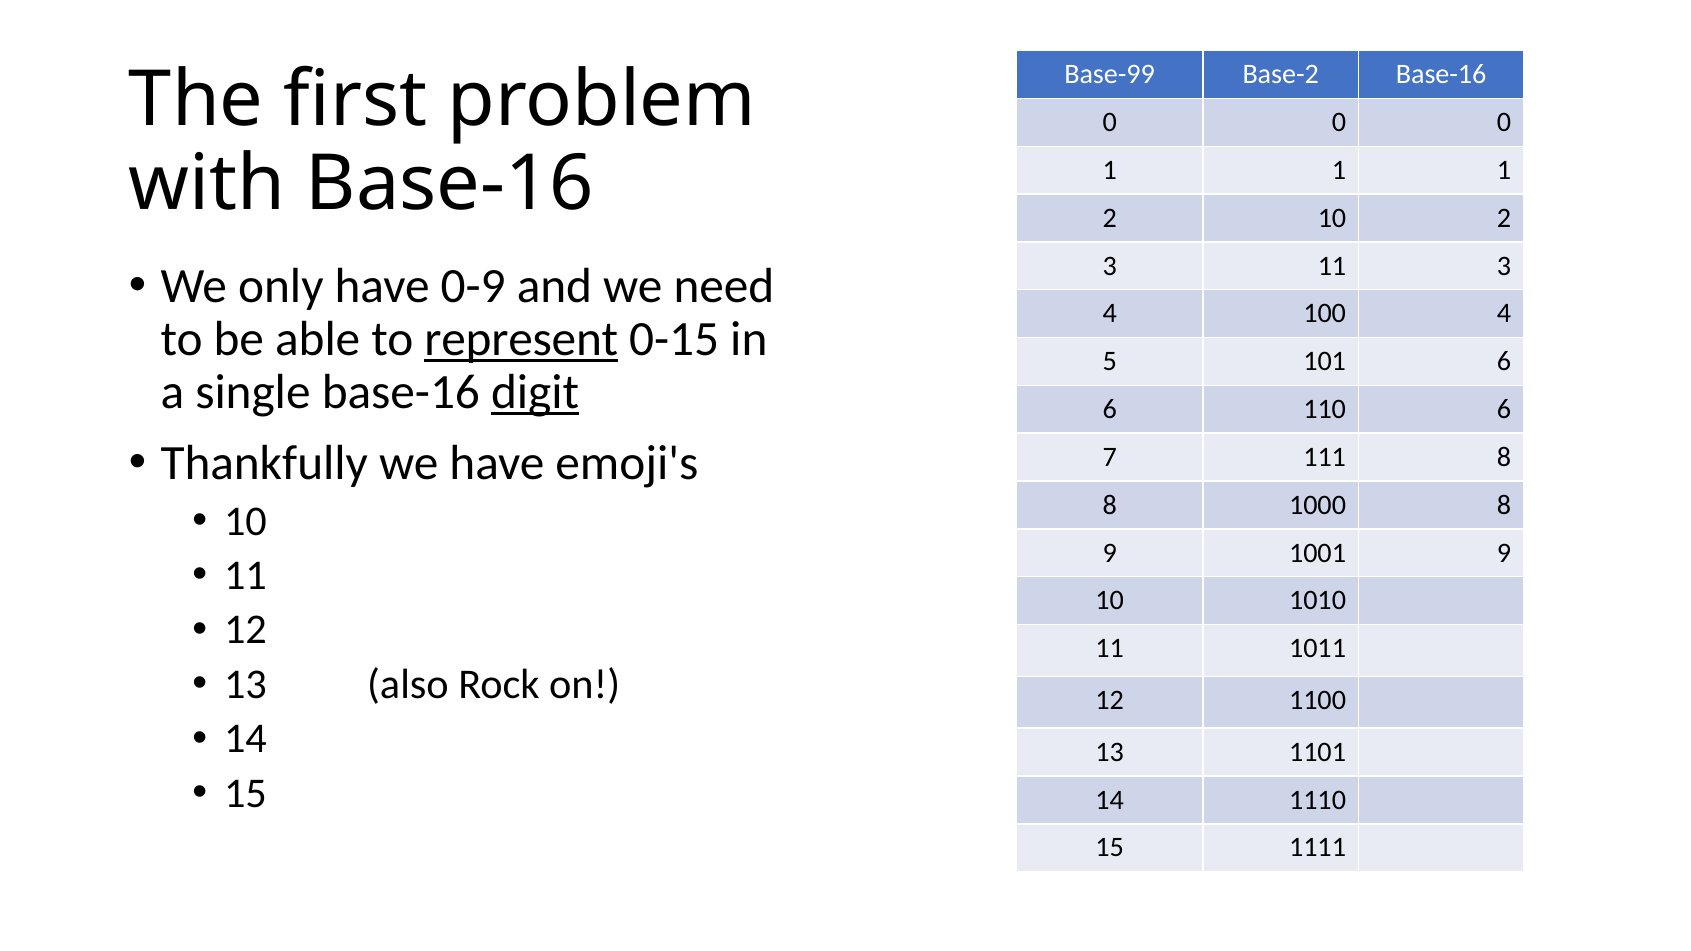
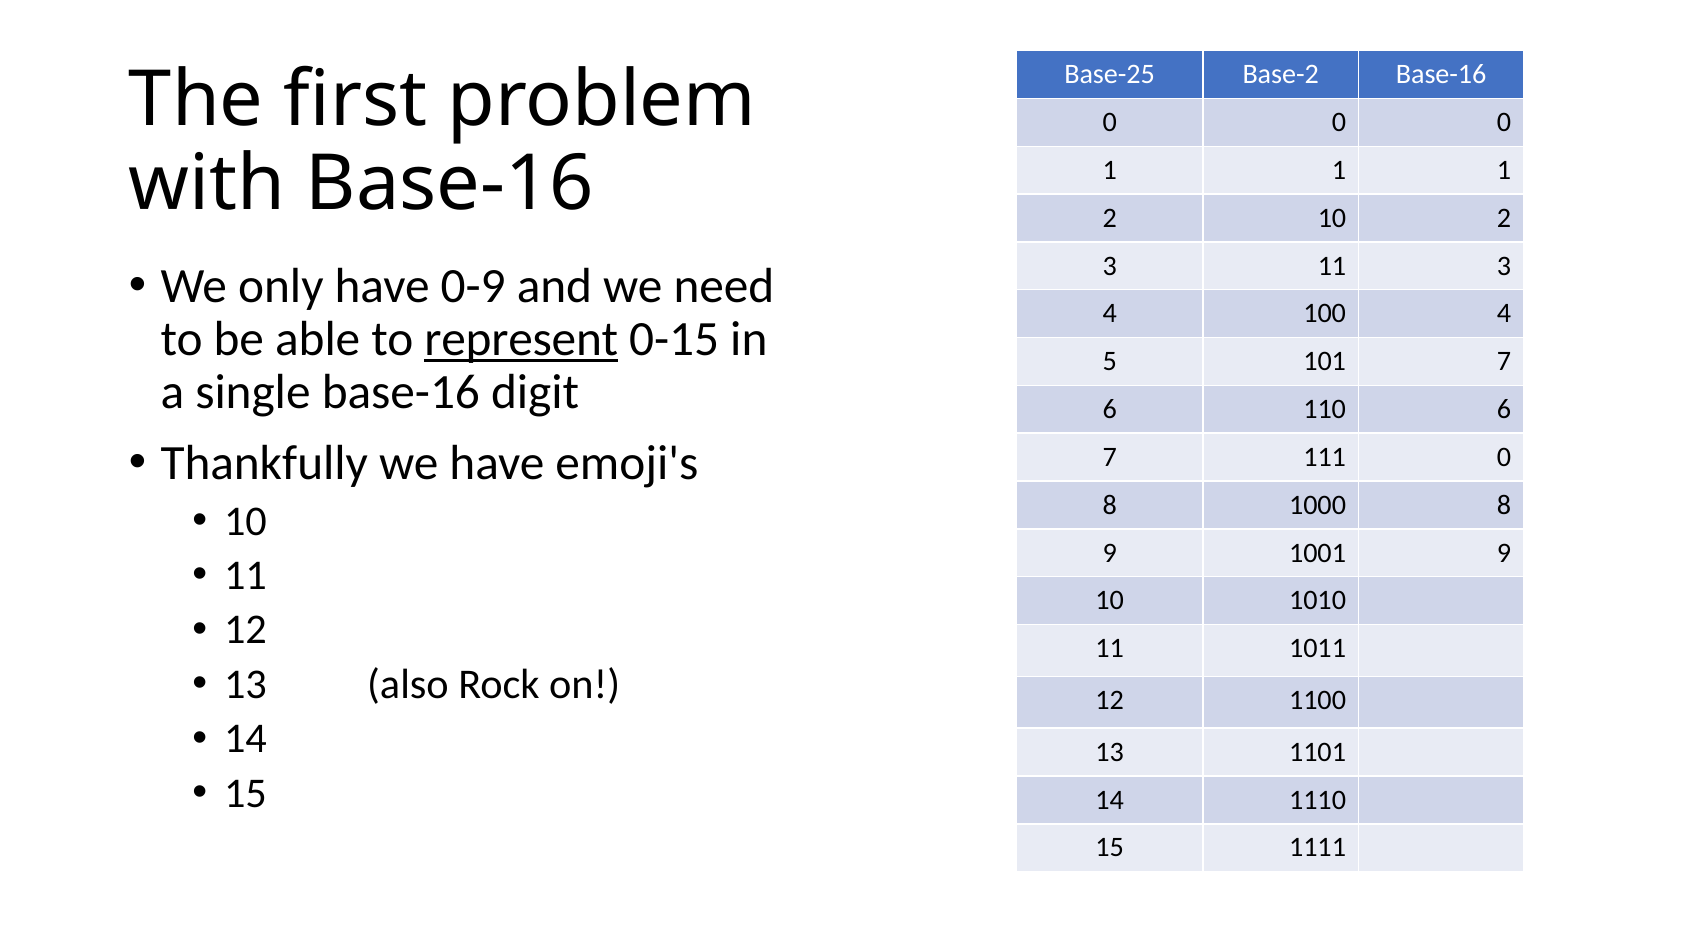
Base-99: Base-99 -> Base-25
101 6: 6 -> 7
digit underline: present -> none
111 8: 8 -> 0
